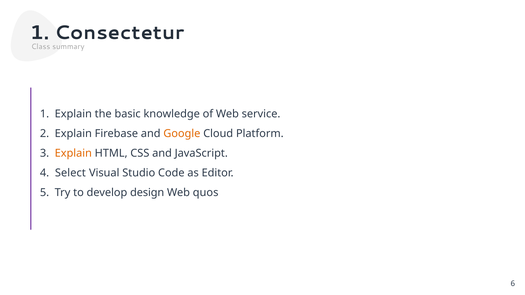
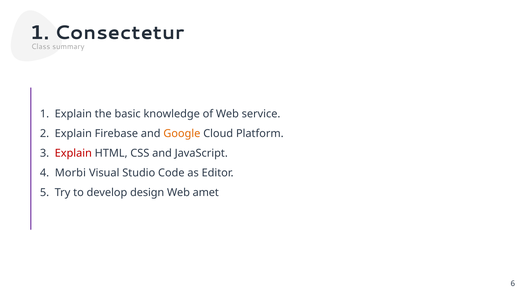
Explain at (73, 154) colour: orange -> red
Select: Select -> Morbi
quos: quos -> amet
